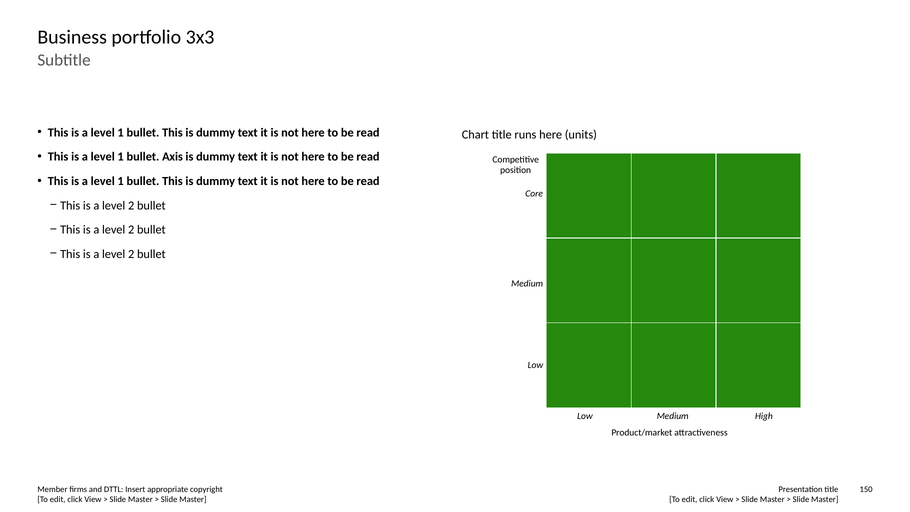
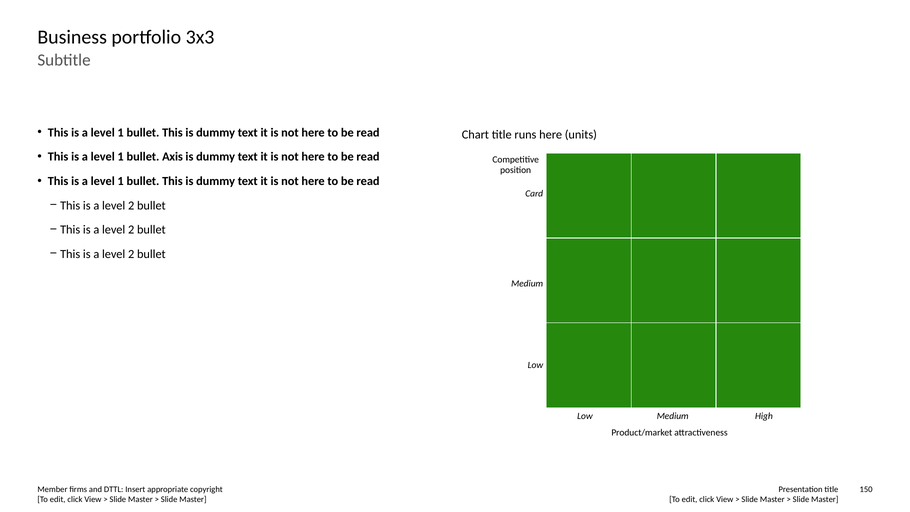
Core: Core -> Card
